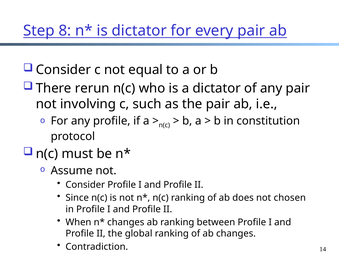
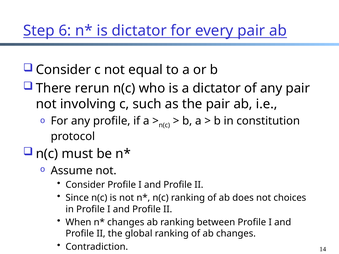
8: 8 -> 6
chosen: chosen -> choices
